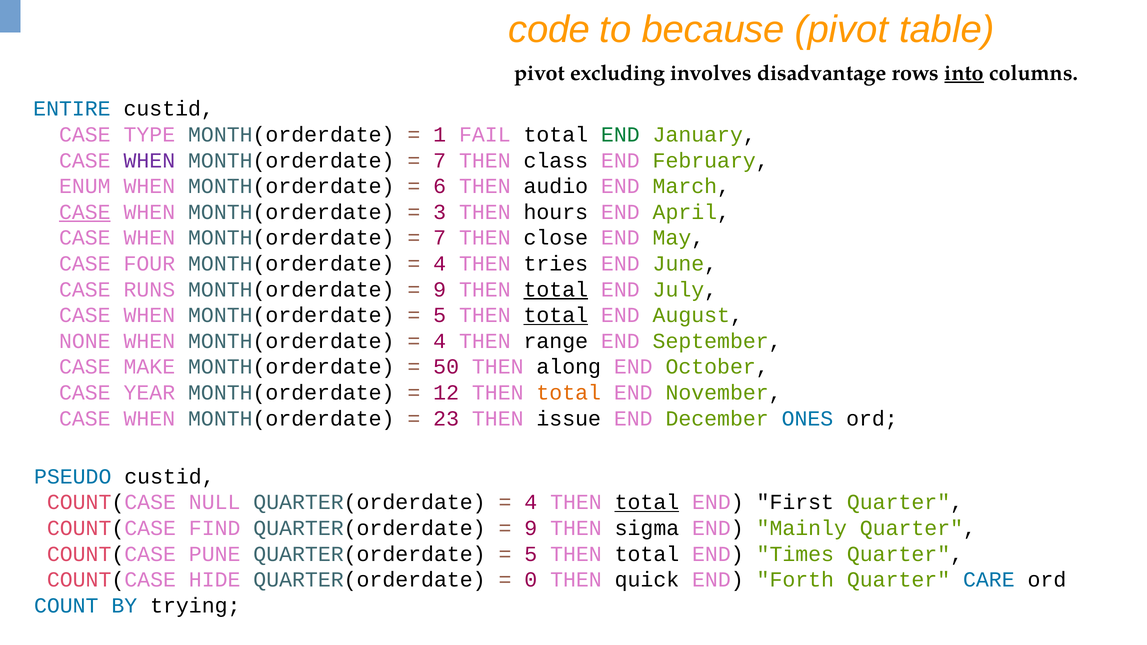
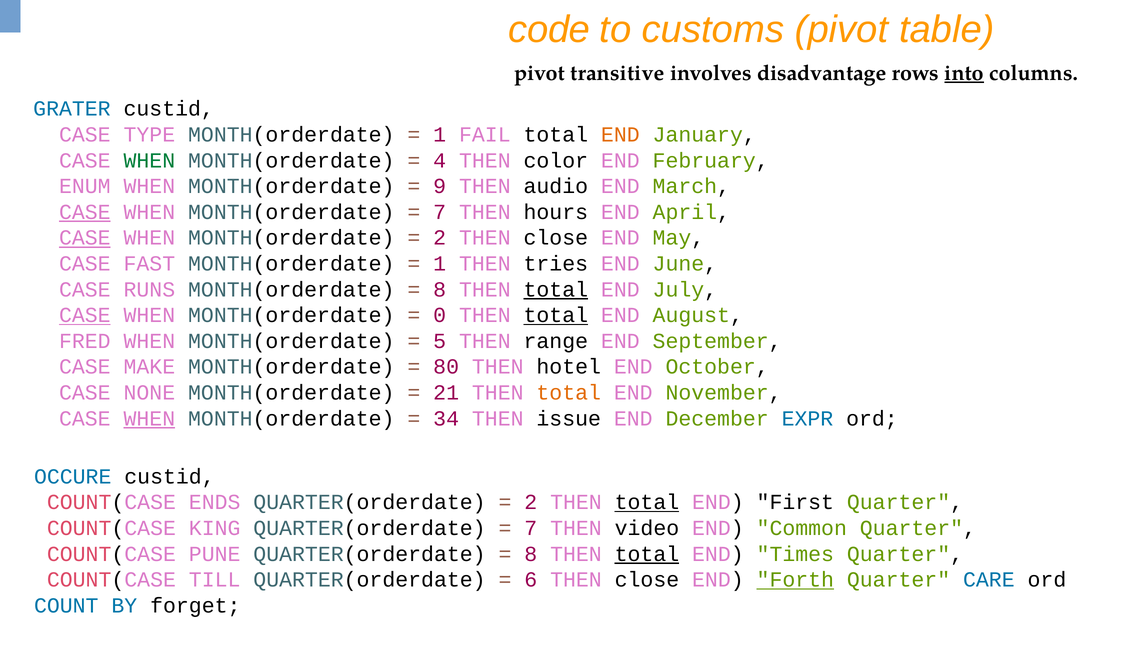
because: because -> customs
excluding: excluding -> transitive
ENTIRE: ENTIRE -> GRATER
END at (620, 135) colour: green -> orange
WHEN at (149, 161) colour: purple -> green
7 at (440, 161): 7 -> 4
class: class -> color
6: 6 -> 9
3 at (440, 212): 3 -> 7
CASE at (85, 238) underline: none -> present
7 at (440, 238): 7 -> 2
FOUR: FOUR -> FAST
4 at (440, 264): 4 -> 1
9 at (440, 290): 9 -> 8
CASE at (85, 315) underline: none -> present
5 at (440, 315): 5 -> 0
NONE: NONE -> FRED
4 at (440, 341): 4 -> 5
50: 50 -> 80
along: along -> hotel
YEAR: YEAR -> NONE
12: 12 -> 21
WHEN at (149, 419) underline: none -> present
23: 23 -> 34
ONES: ONES -> EXPR
PSEUDO: PSEUDO -> OCCURE
NULL: NULL -> ENDS
4 at (531, 502): 4 -> 2
FIND: FIND -> KING
9 at (531, 528): 9 -> 7
sigma: sigma -> video
Mainly: Mainly -> Common
5 at (531, 554): 5 -> 8
total at (647, 554) underline: none -> present
HIDE: HIDE -> TILL
0: 0 -> 6
quick at (647, 580): quick -> close
Forth underline: none -> present
trying: trying -> forget
